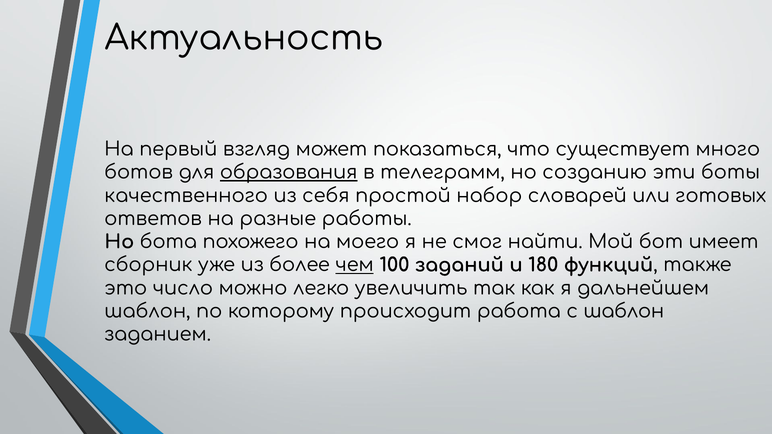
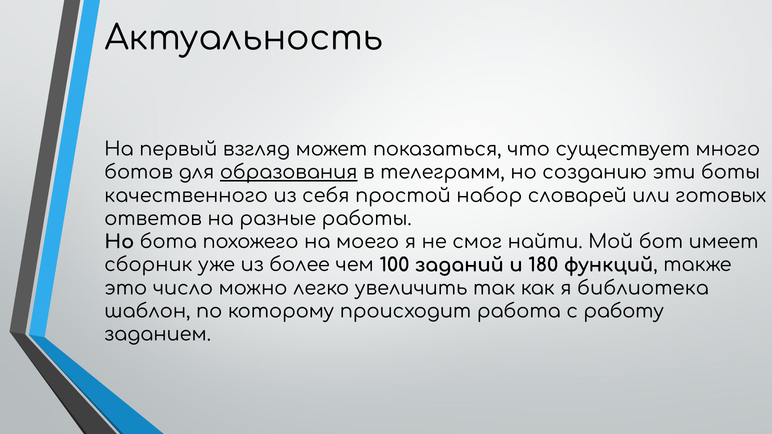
чем underline: present -> none
дальнейшем: дальнейшем -> библиотека
с шаблон: шаблон -> работу
